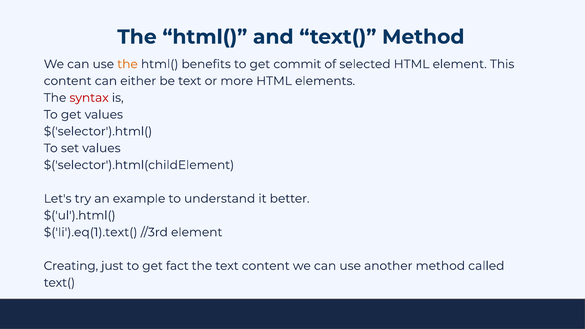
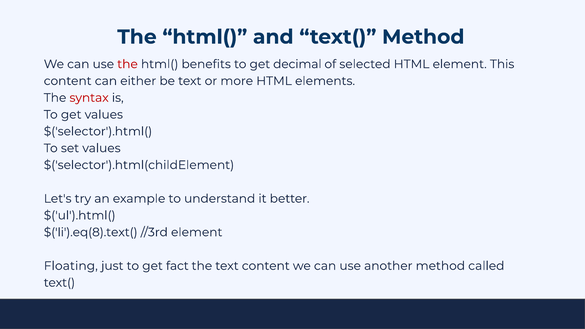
the at (128, 64) colour: orange -> red
commit: commit -> decimal
$('li').eq(1).text(: $('li').eq(1).text( -> $('li').eq(8).text(
Creating: Creating -> Floating
